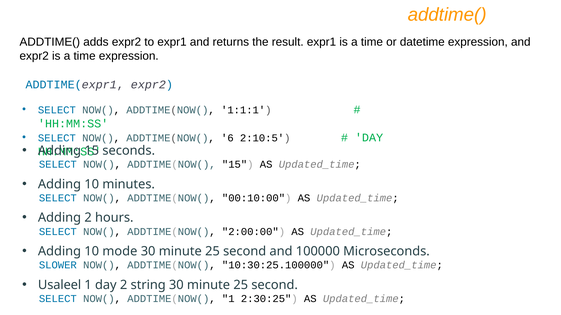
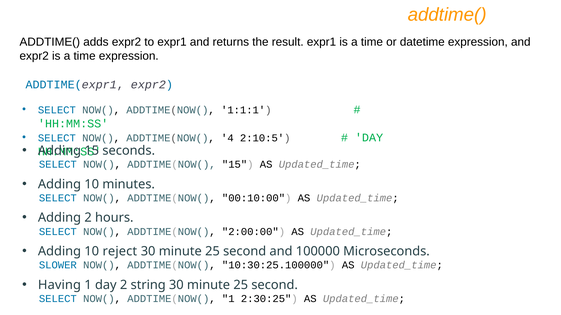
6: 6 -> 4
mode: mode -> reject
Usaleel: Usaleel -> Having
